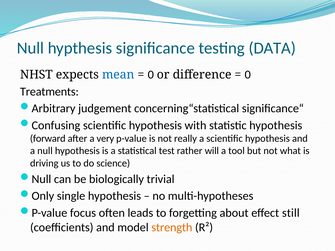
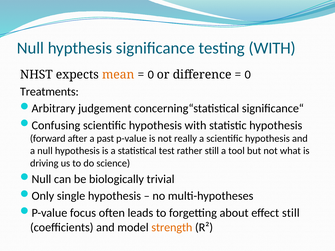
testing DATA: DATA -> WITH
mean colour: blue -> orange
very: very -> past
rather will: will -> still
